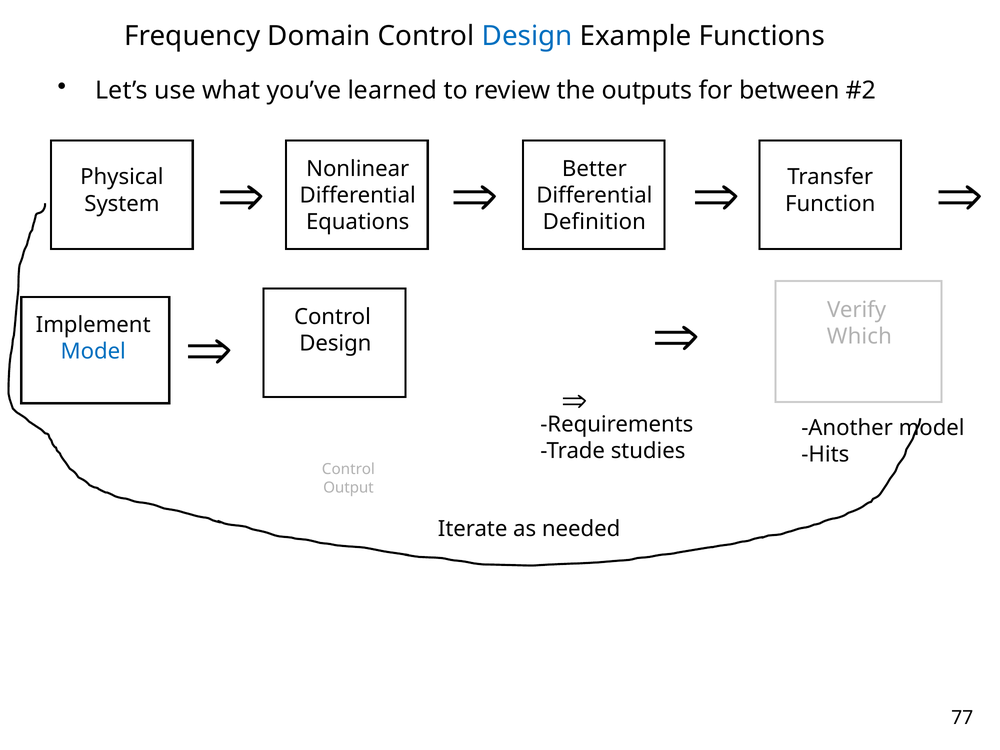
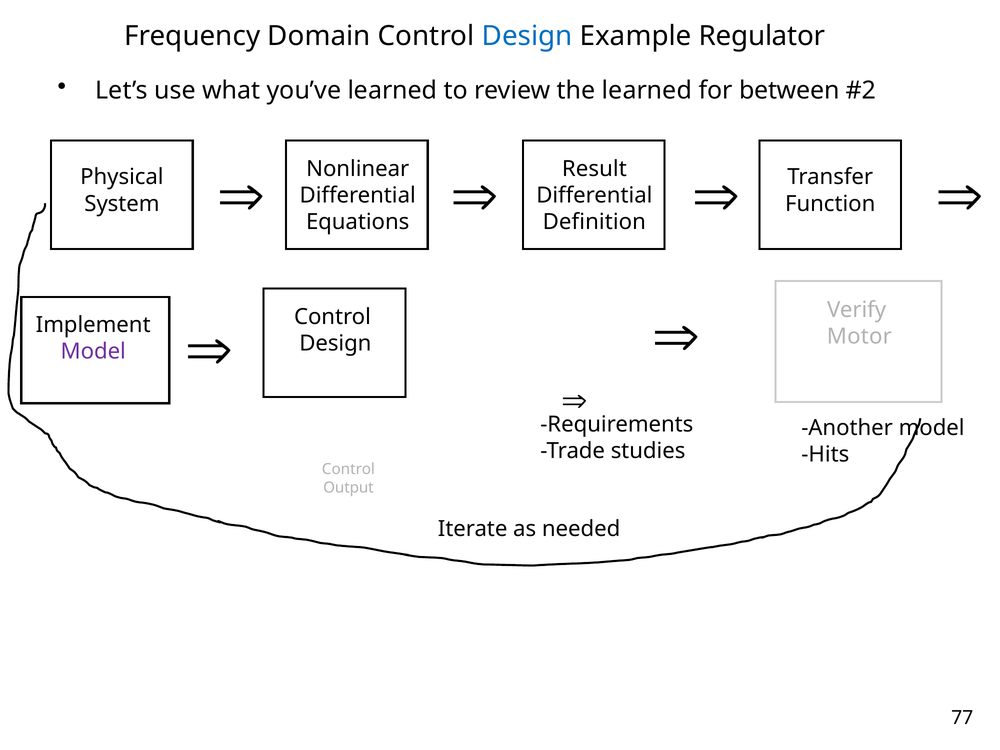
Functions: Functions -> Regulator
the outputs: outputs -> learned
Better: Better -> Result
Which: Which -> Motor
Model at (93, 352) colour: blue -> purple
